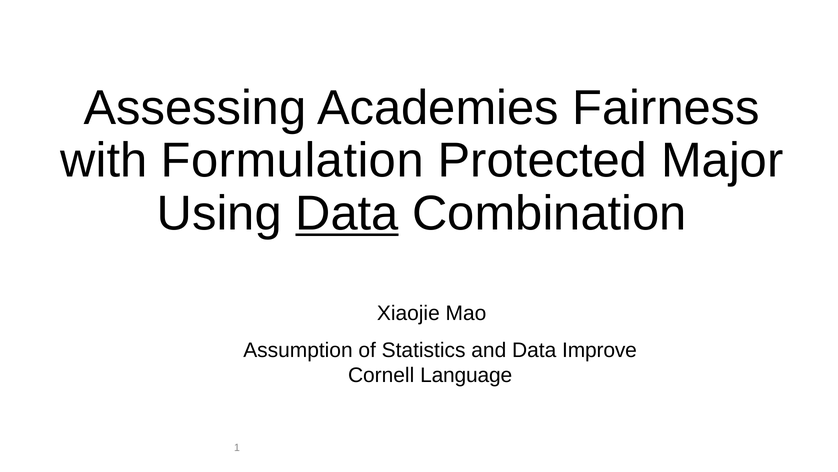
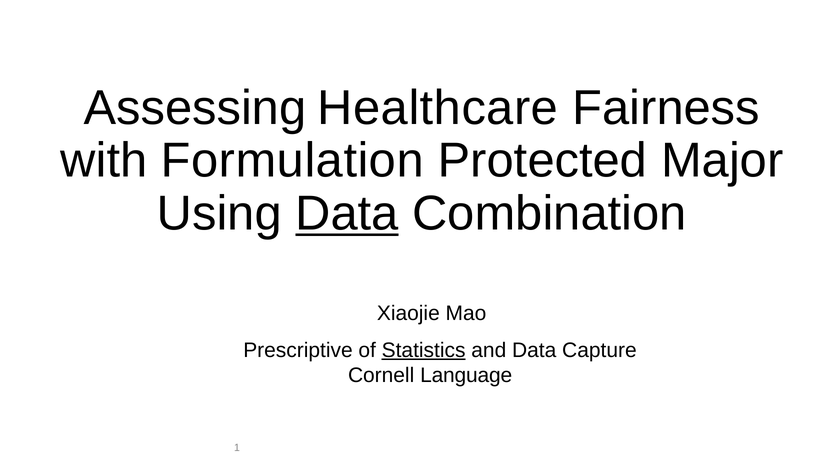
Academies: Academies -> Healthcare
Assumption: Assumption -> Prescriptive
Statistics underline: none -> present
Improve: Improve -> Capture
